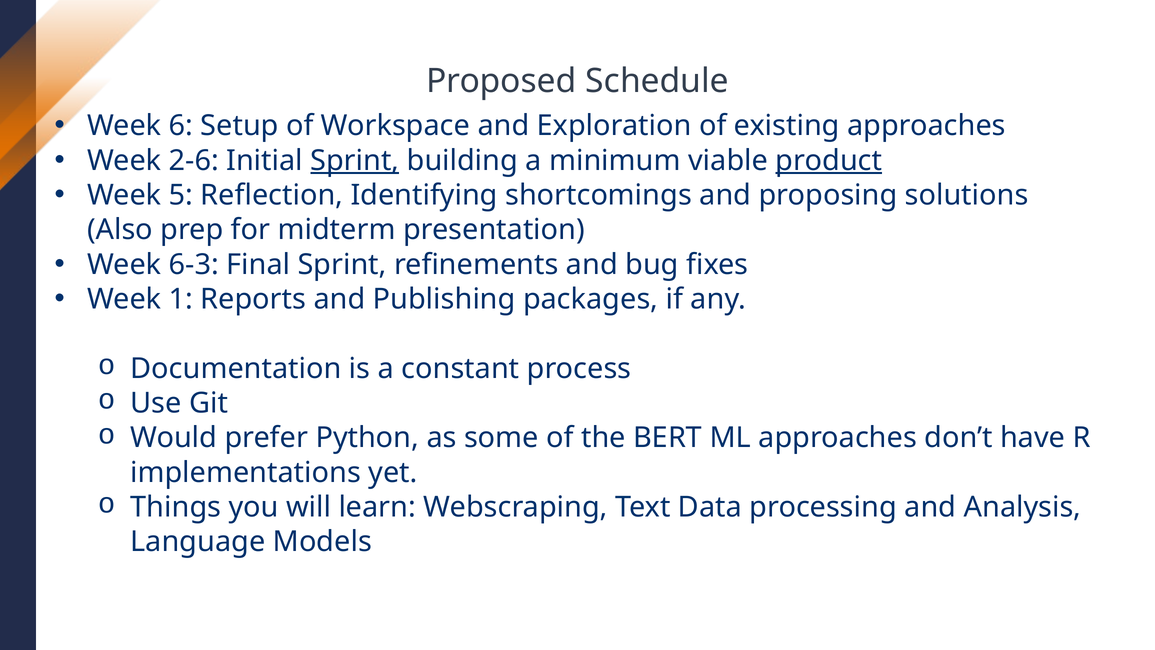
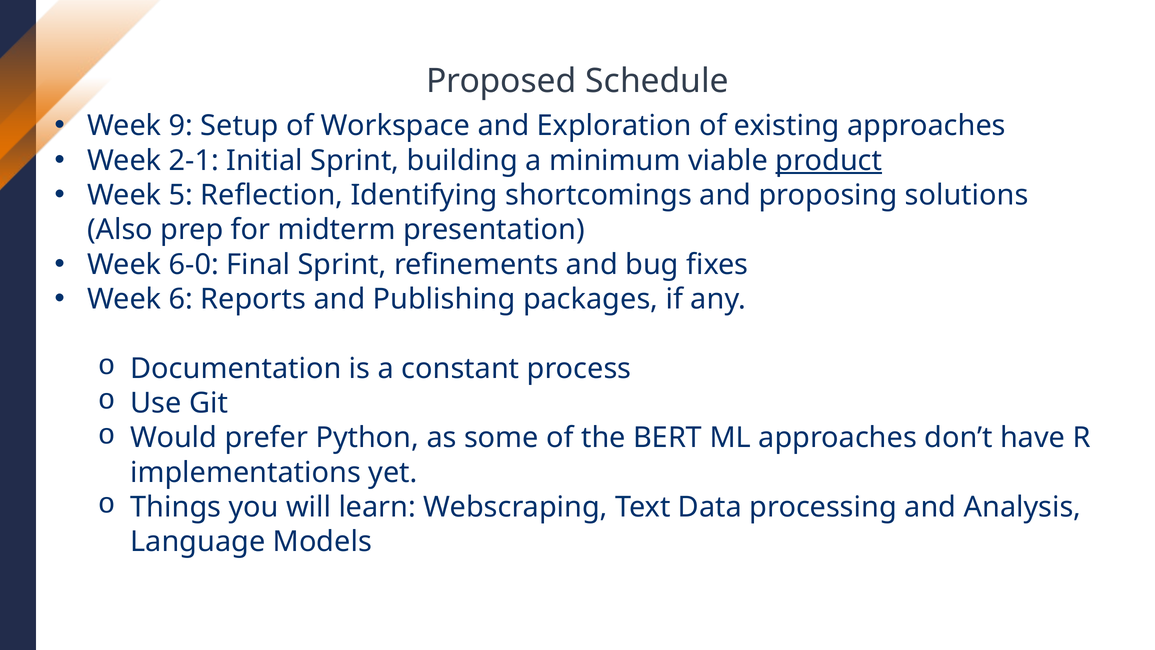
6: 6 -> 9
2-6: 2-6 -> 2-1
Sprint at (355, 161) underline: present -> none
6-3: 6-3 -> 6-0
1: 1 -> 6
